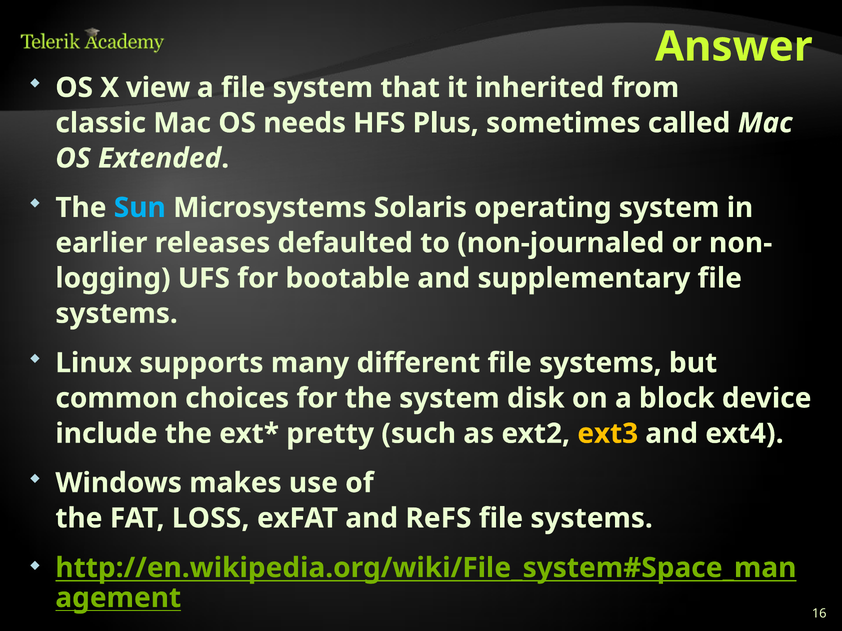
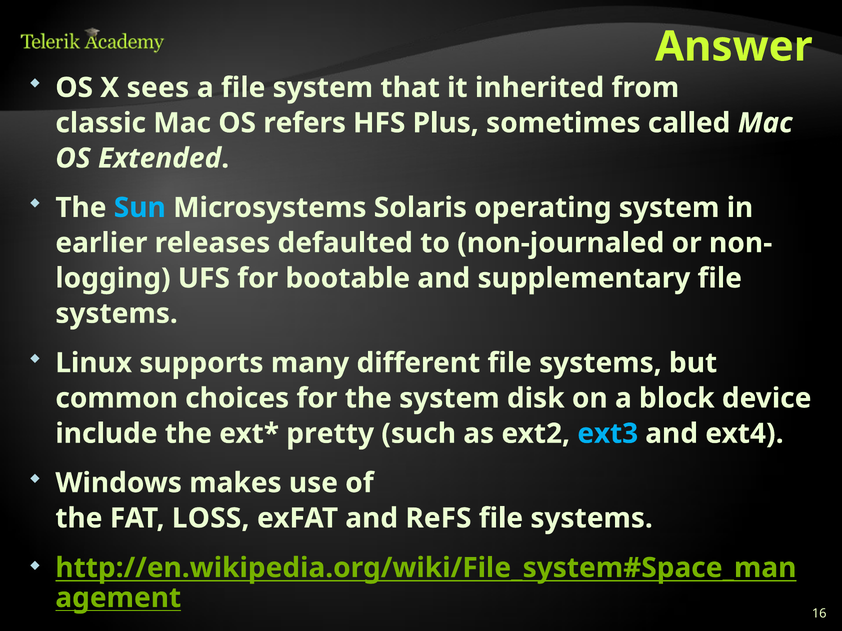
view: view -> sees
needs: needs -> refers
ext3 colour: yellow -> light blue
